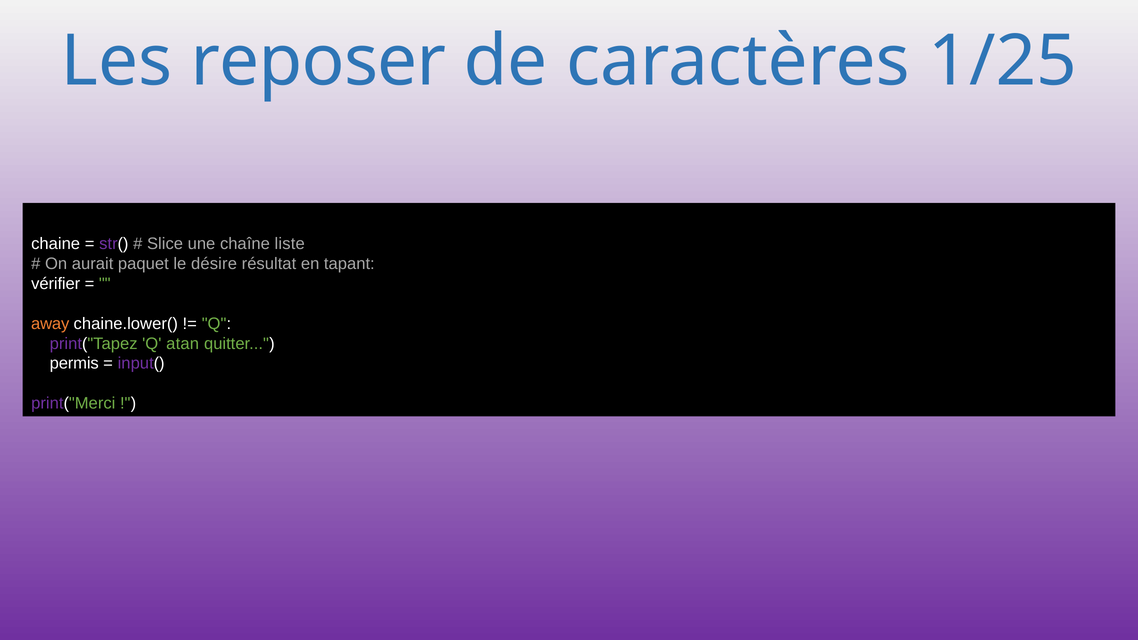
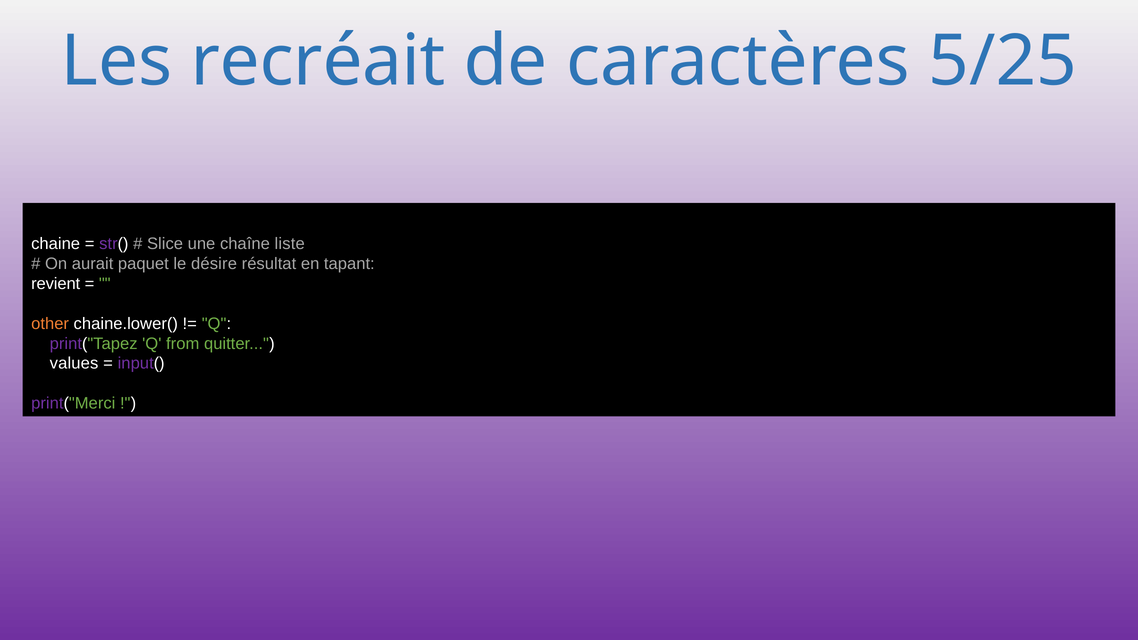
reposer: reposer -> recréait
1/25: 1/25 -> 5/25
vérifier: vérifier -> revient
away: away -> other
atan: atan -> from
permis: permis -> values
